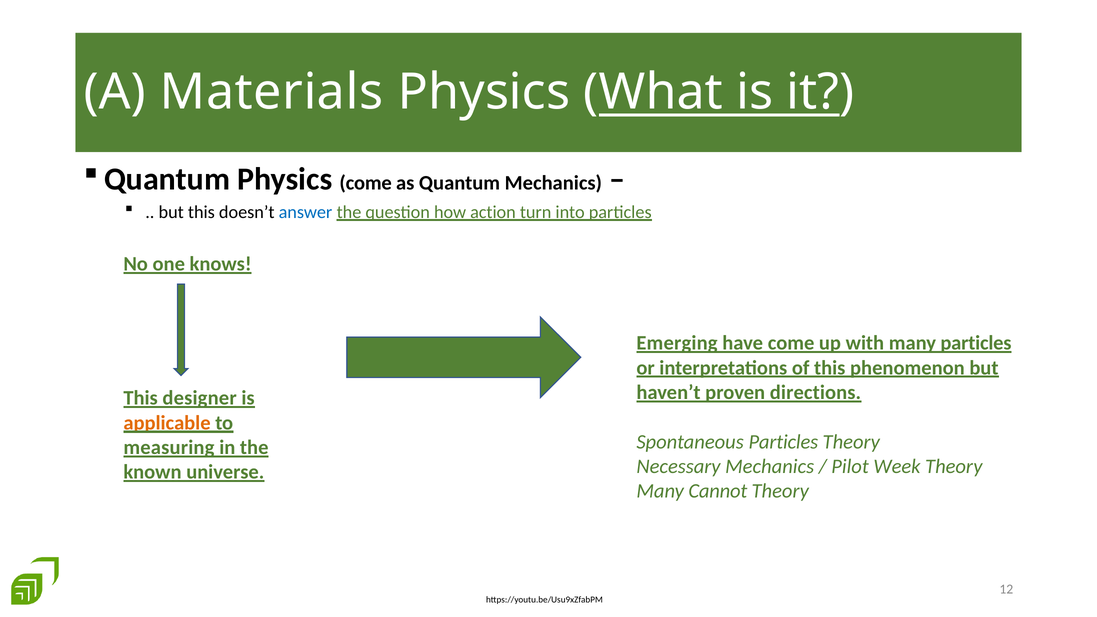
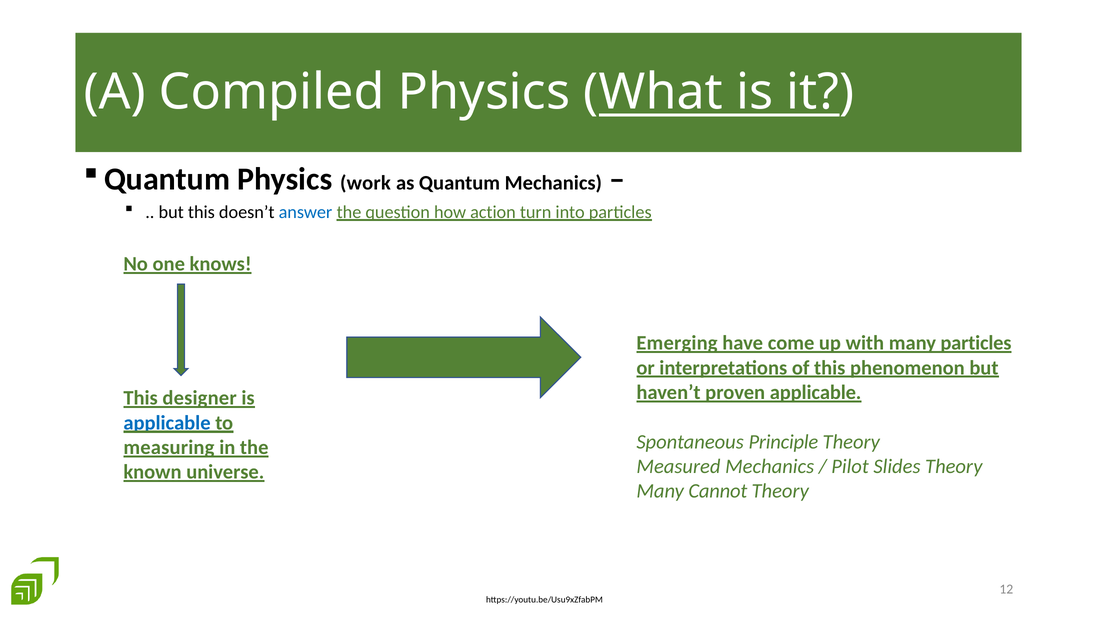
Materials: Materials -> Compiled
Physics come: come -> work
proven directions: directions -> applicable
applicable at (167, 423) colour: orange -> blue
Spontaneous Particles: Particles -> Principle
Necessary: Necessary -> Measured
Week: Week -> Slides
